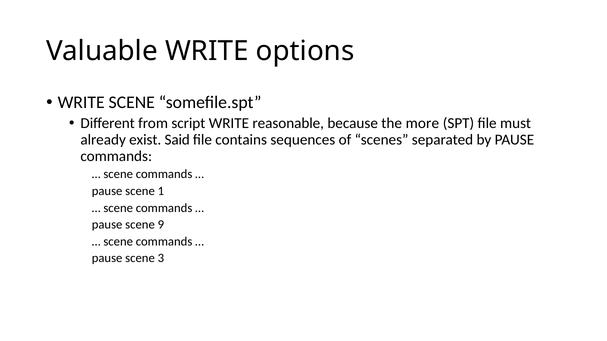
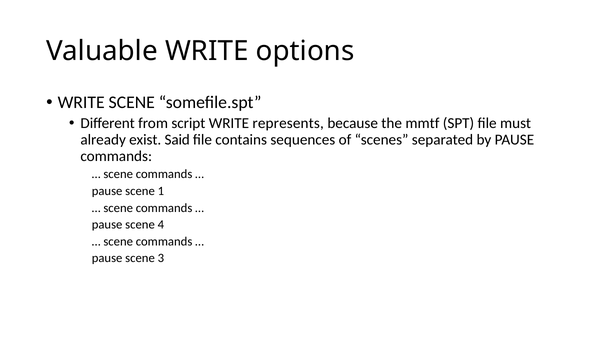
reasonable: reasonable -> represents
more: more -> mmtf
9: 9 -> 4
